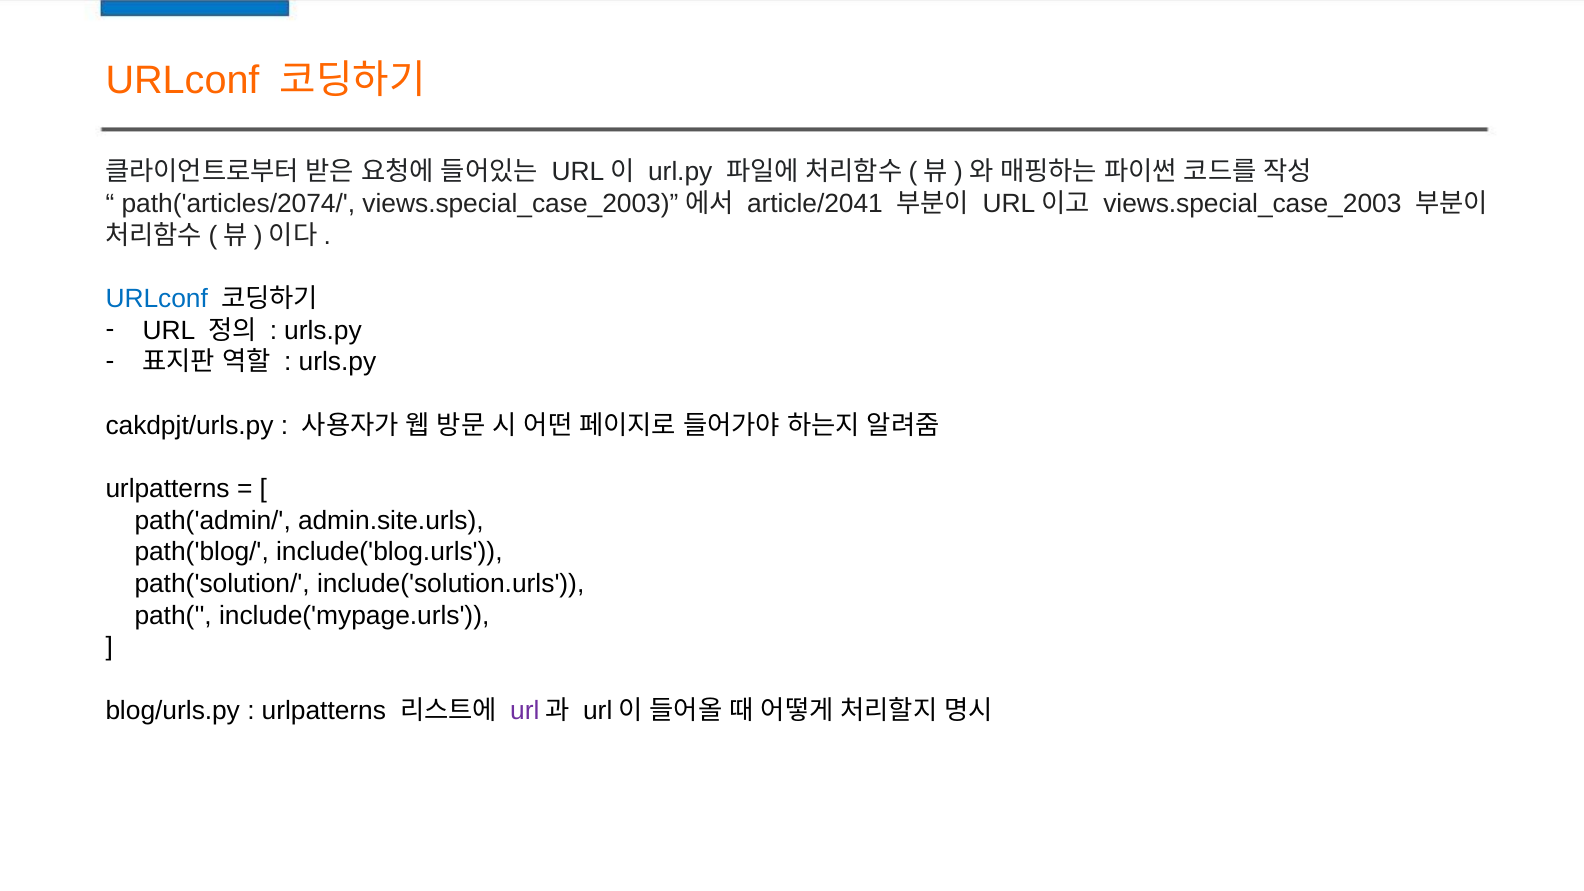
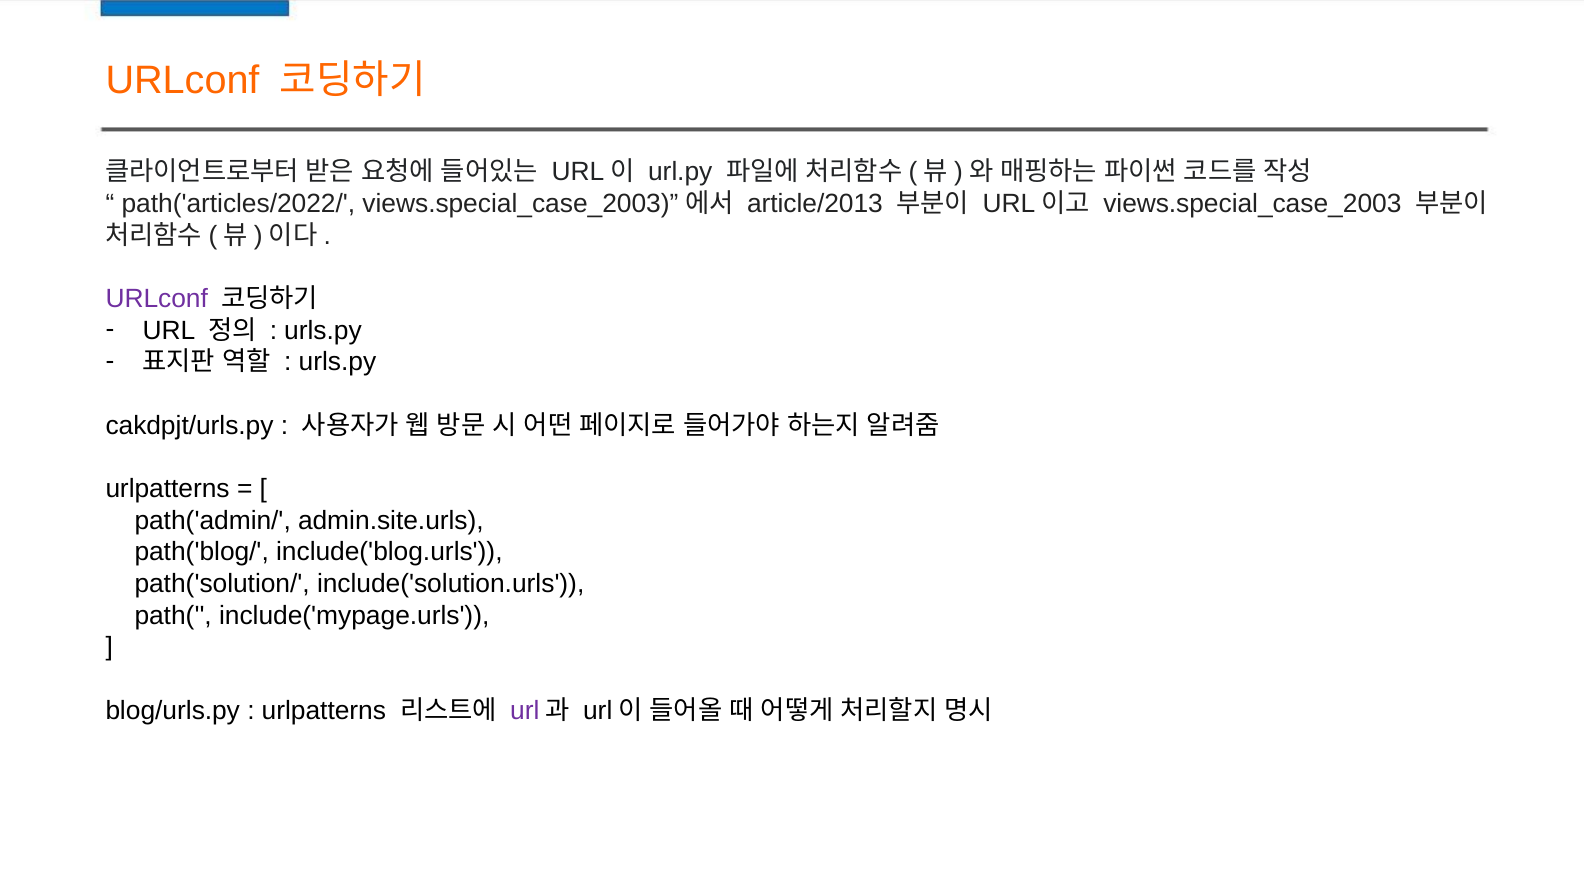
path('articles/2074/: path('articles/2074/ -> path('articles/2022/
article/2041: article/2041 -> article/2013
URLconf at (157, 299) colour: blue -> purple
